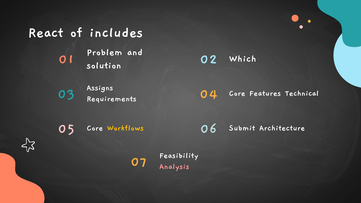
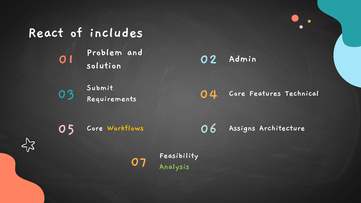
Which: Which -> Admin
Assigns: Assigns -> Submit
Submit: Submit -> Assigns
Analysis colour: pink -> light green
